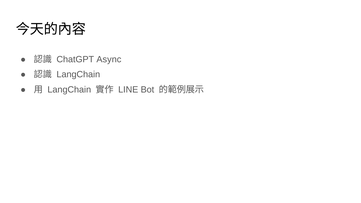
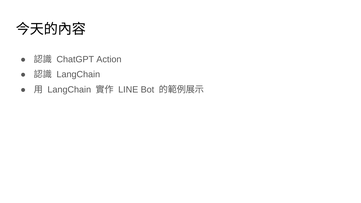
Async: Async -> Action
